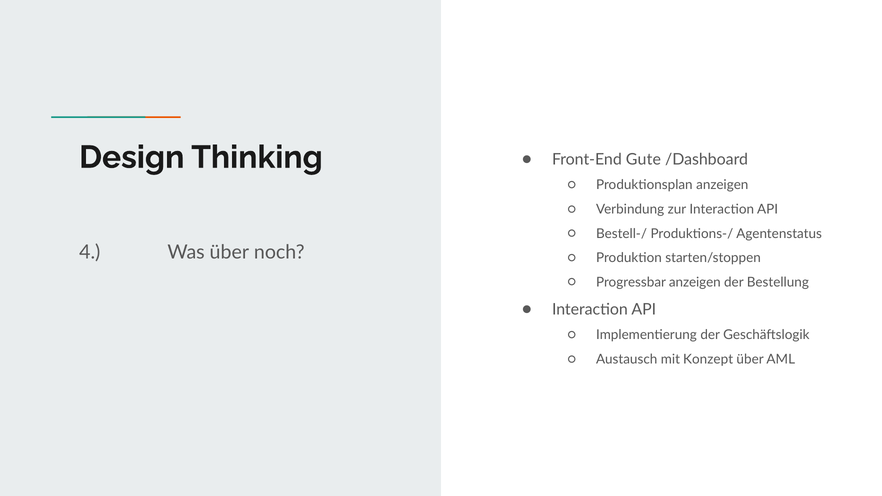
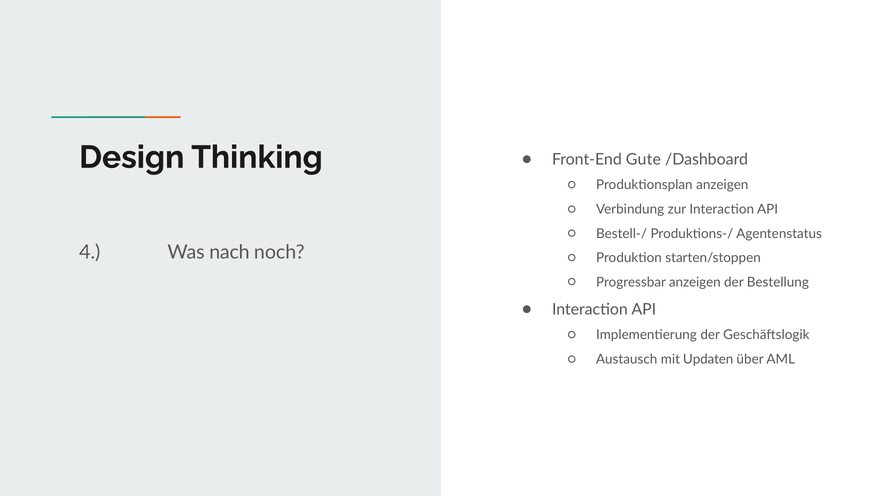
Was über: über -> nach
Konzept: Konzept -> Updaten
